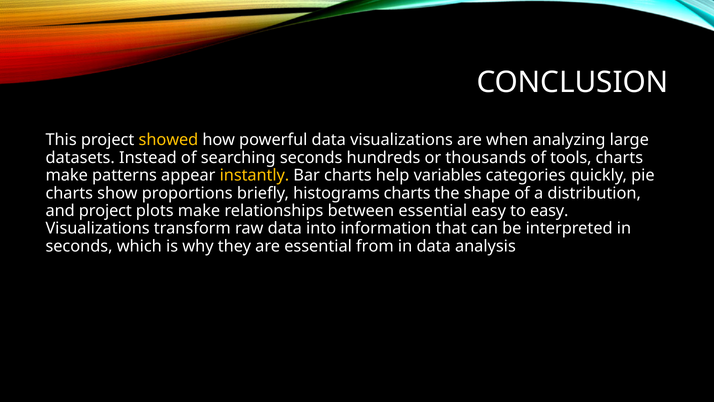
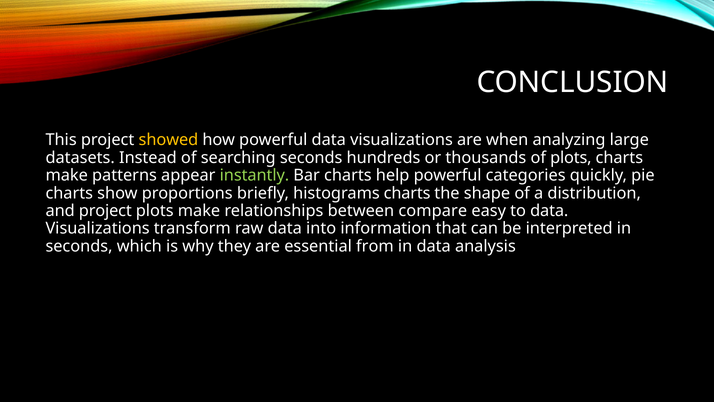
of tools: tools -> plots
instantly colour: yellow -> light green
help variables: variables -> powerful
between essential: essential -> compare
to easy: easy -> data
